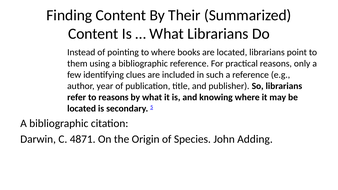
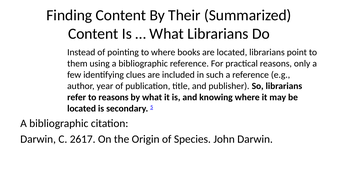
4871: 4871 -> 2617
John Adding: Adding -> Darwin
